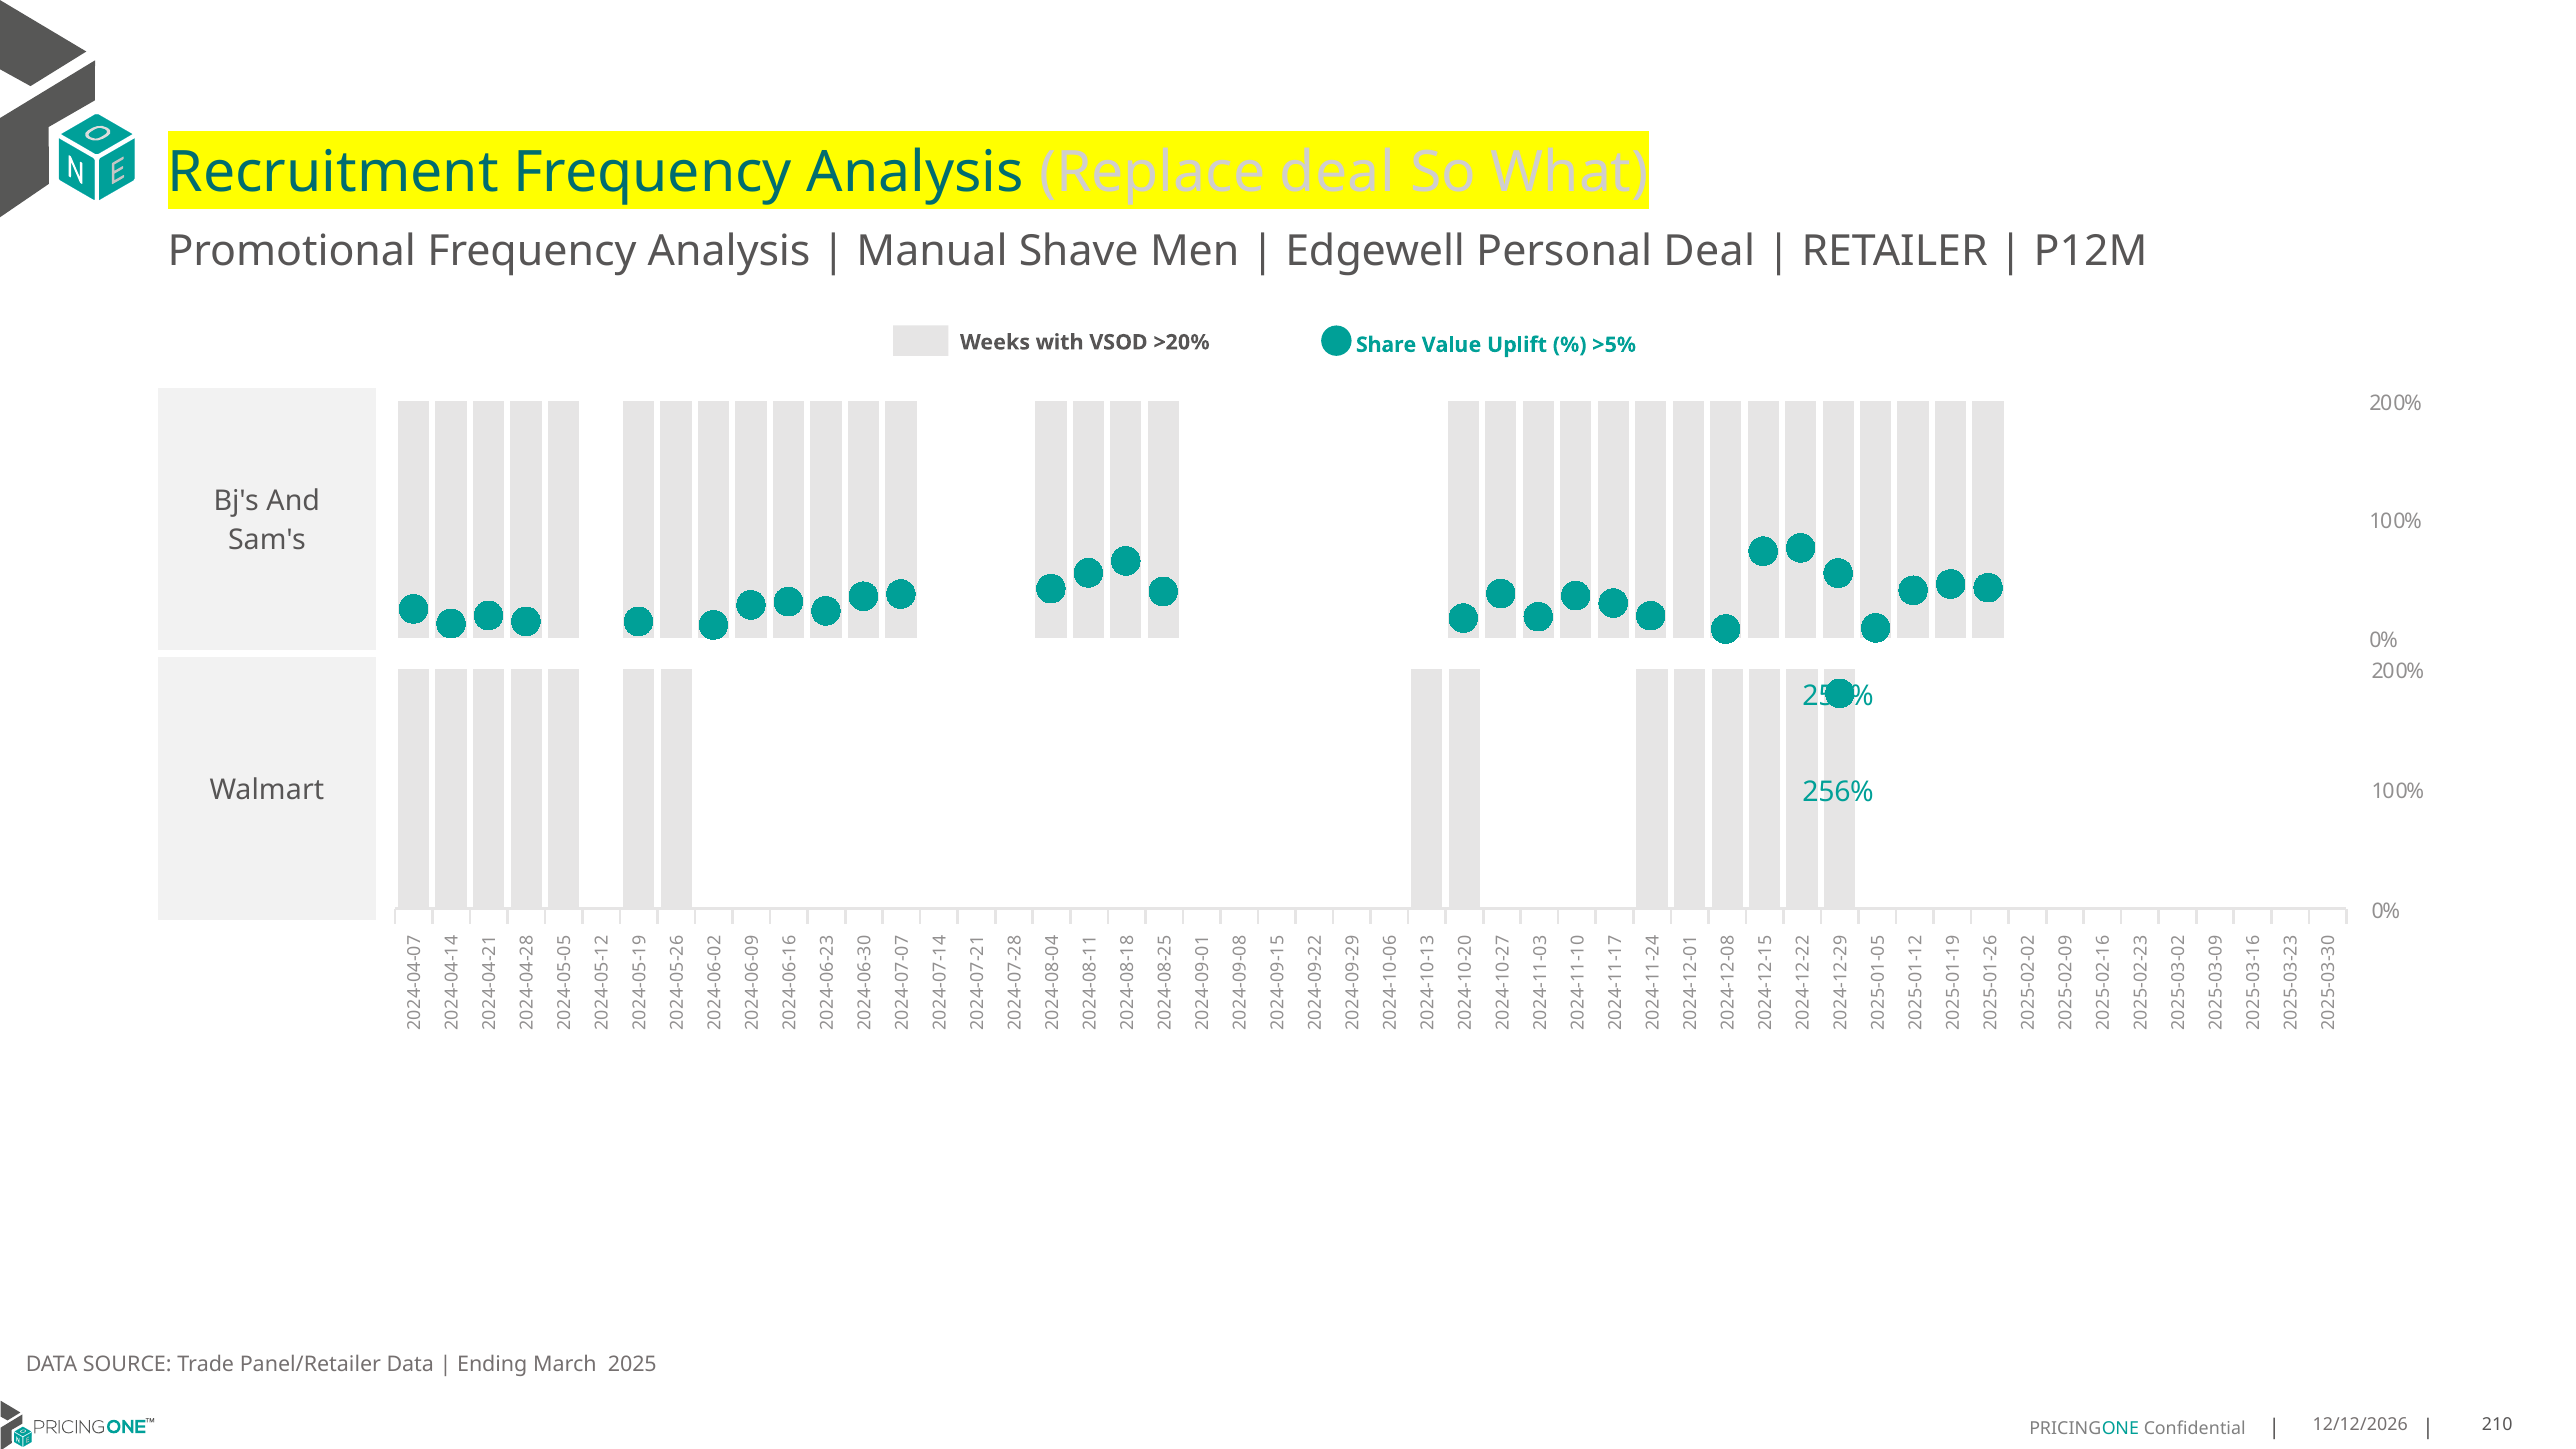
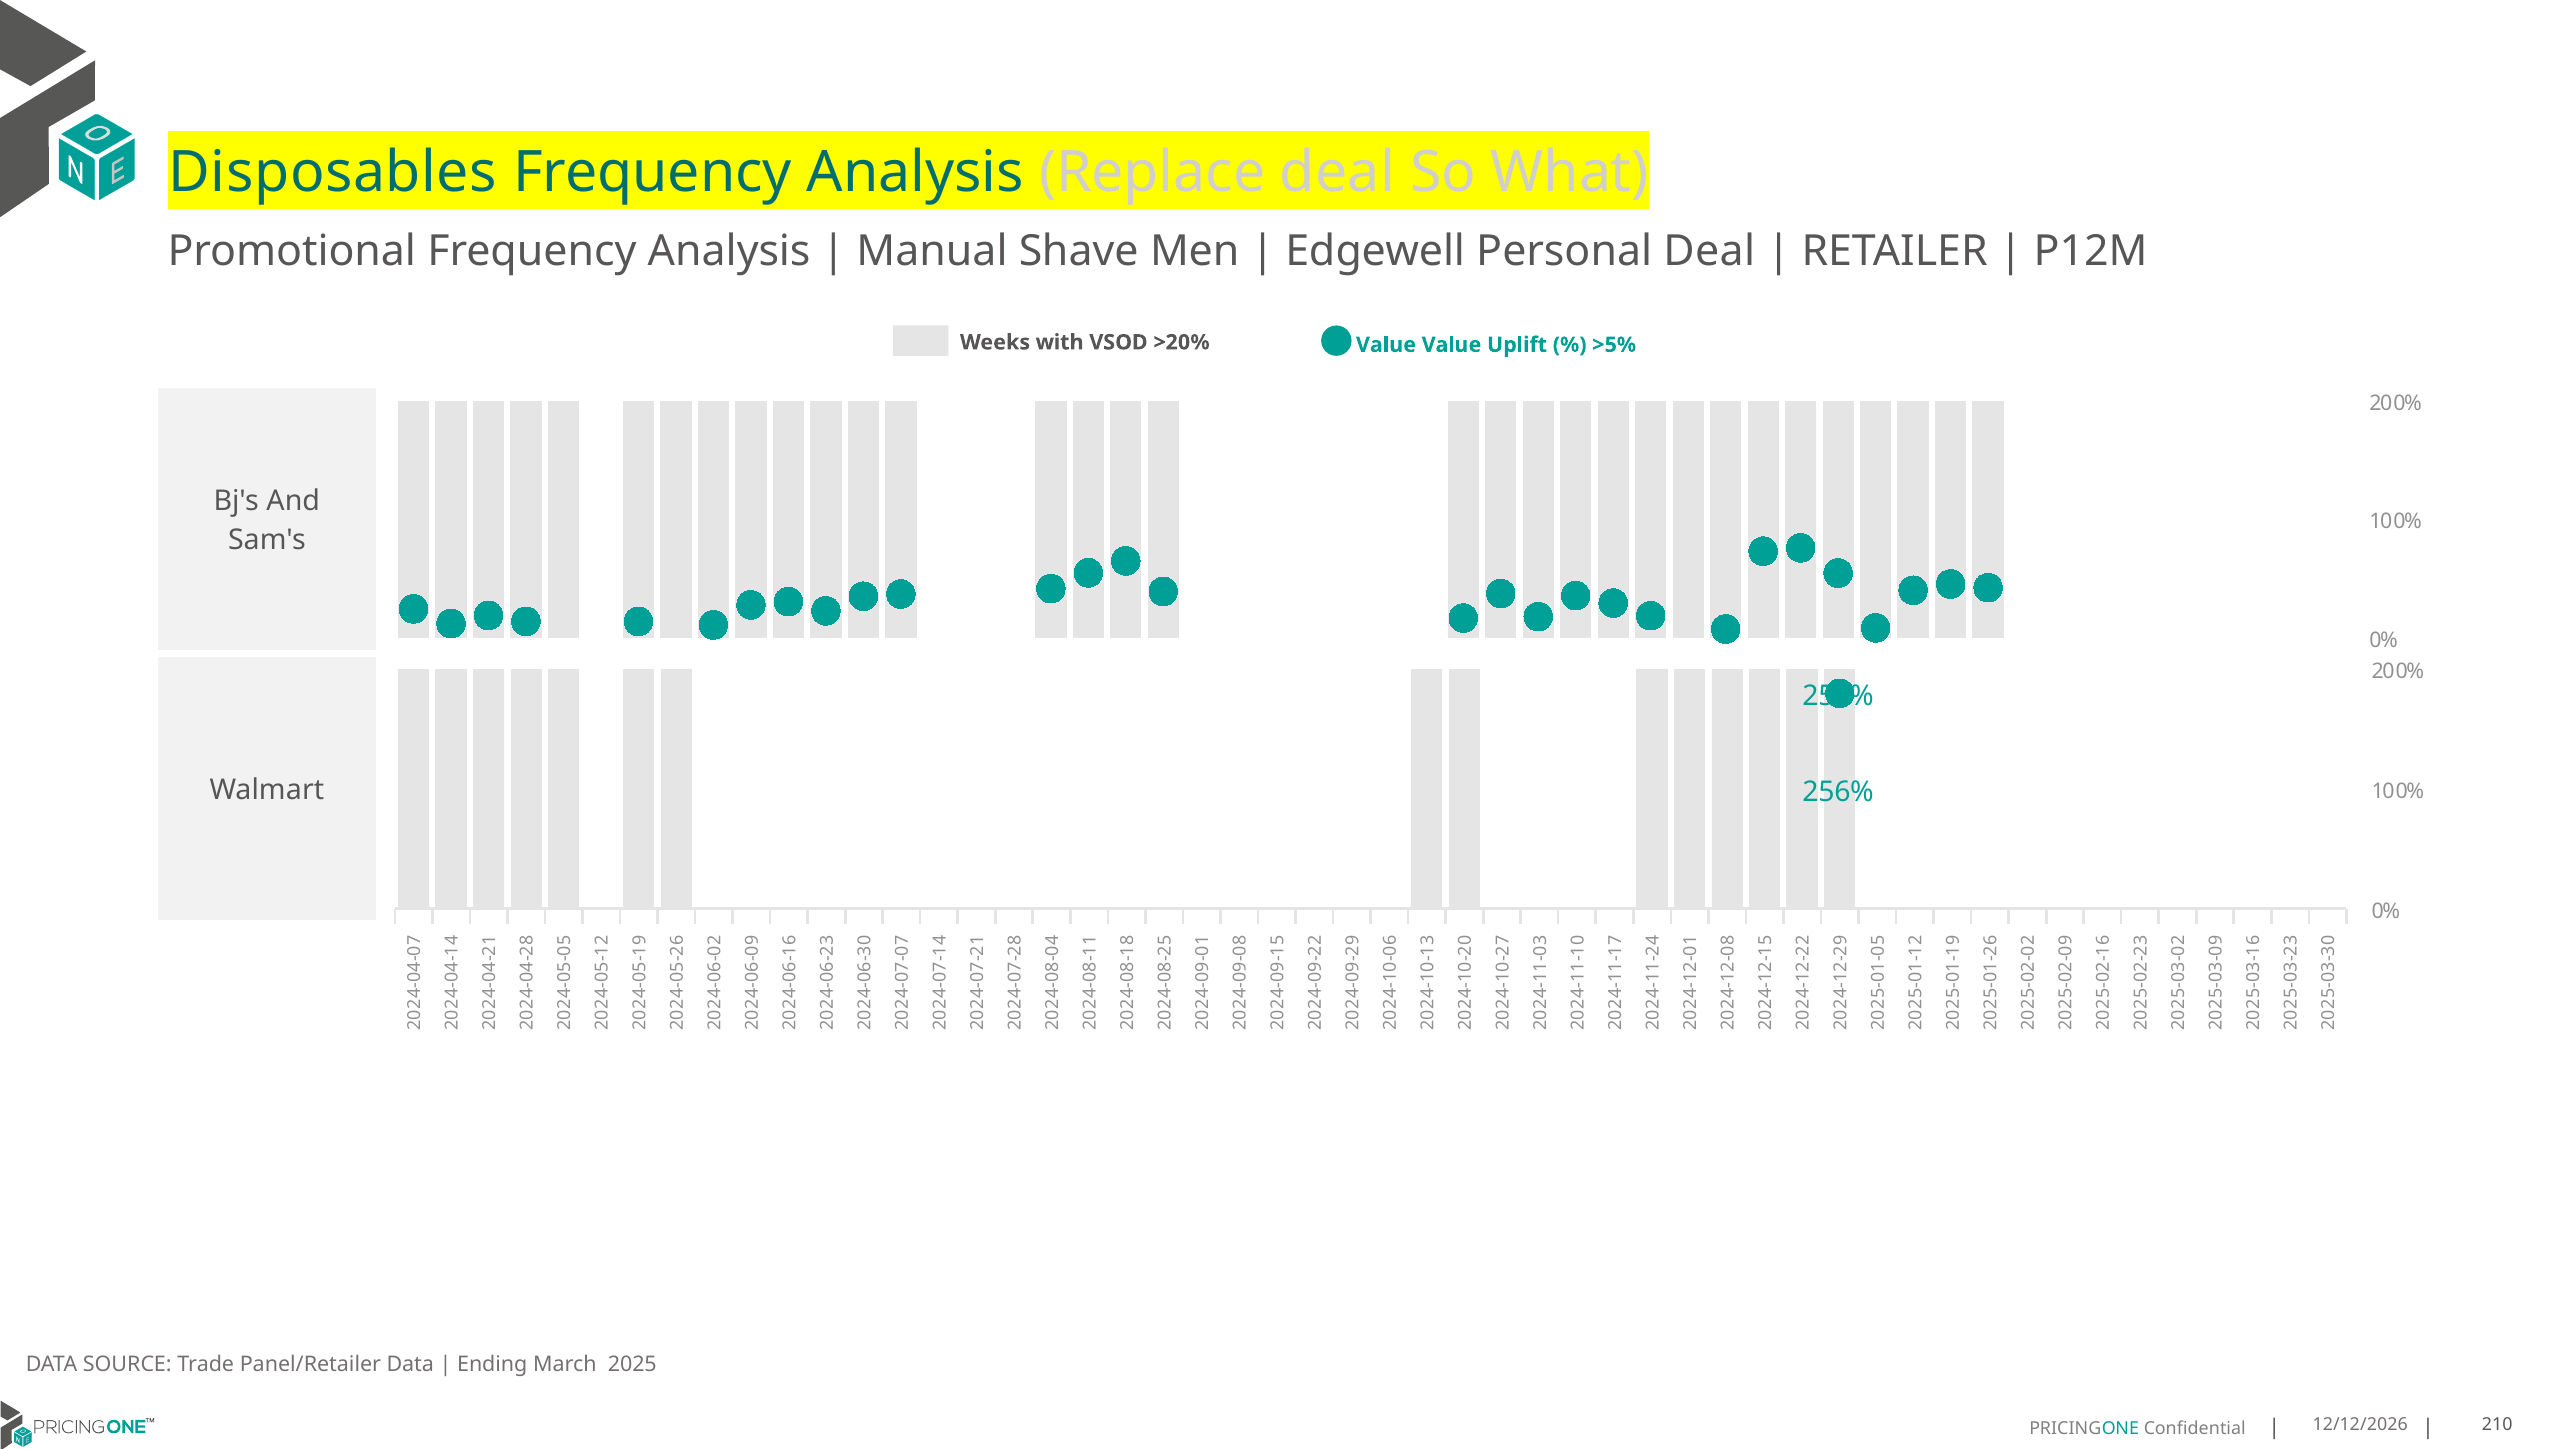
Recruitment: Recruitment -> Disposables
Share at (1386, 345): Share -> Value
